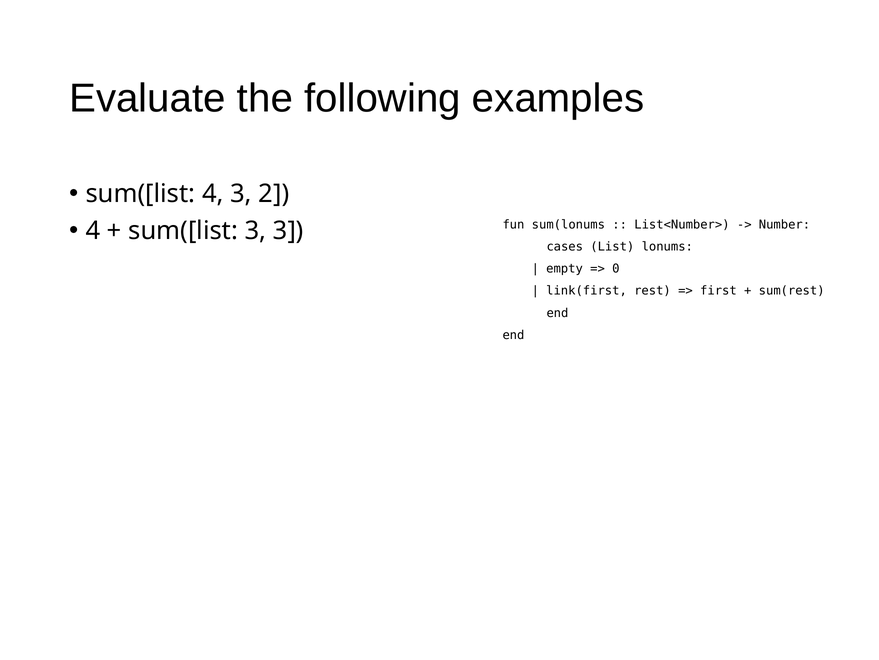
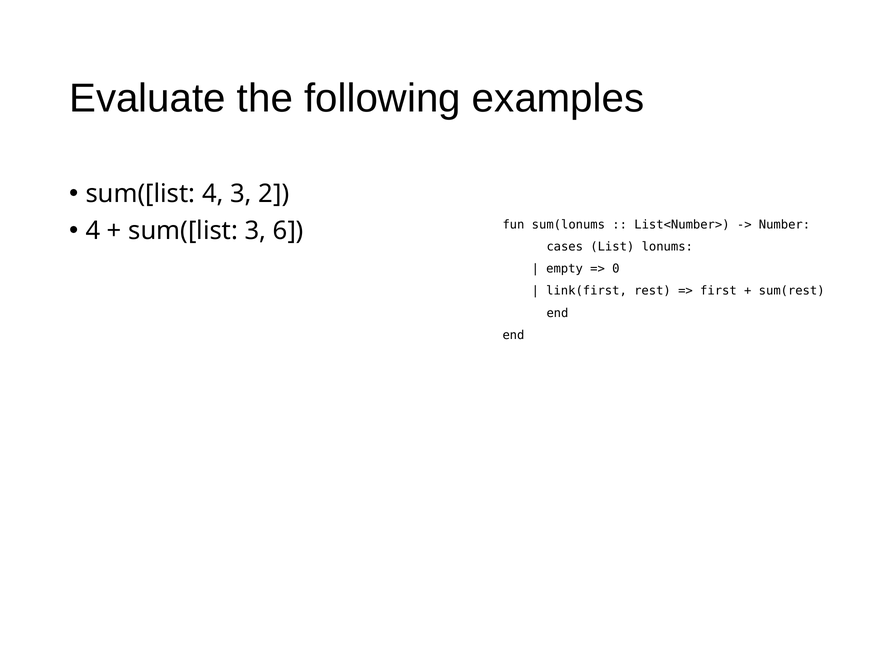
3 3: 3 -> 6
